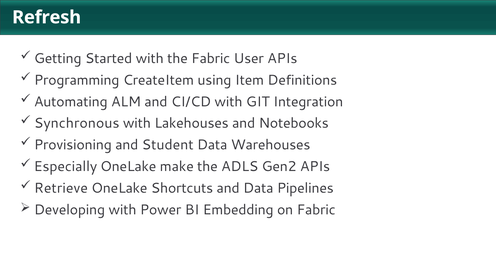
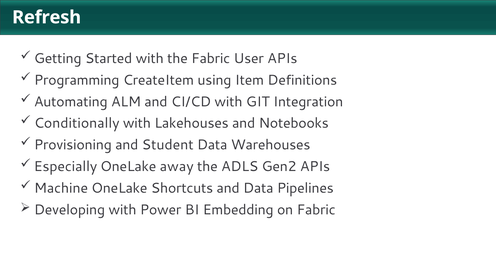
Synchronous: Synchronous -> Conditionally
make: make -> away
Retrieve: Retrieve -> Machine
